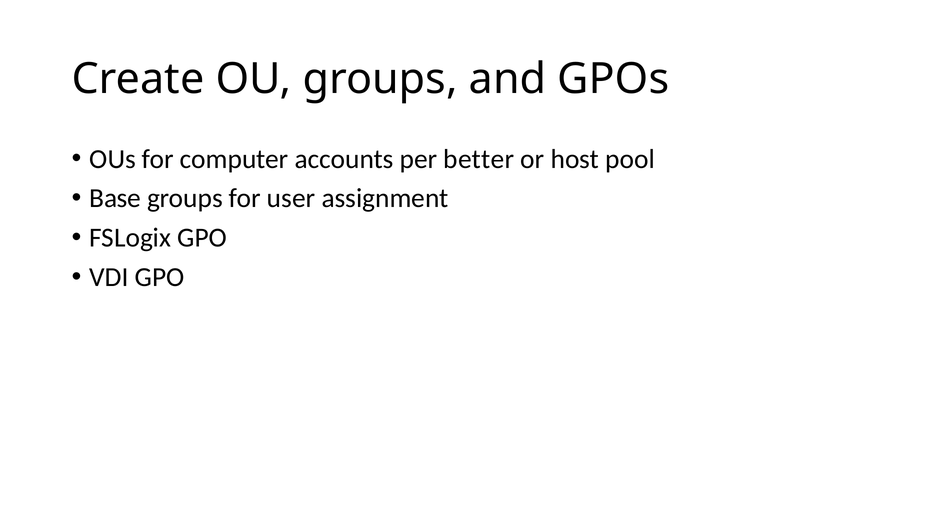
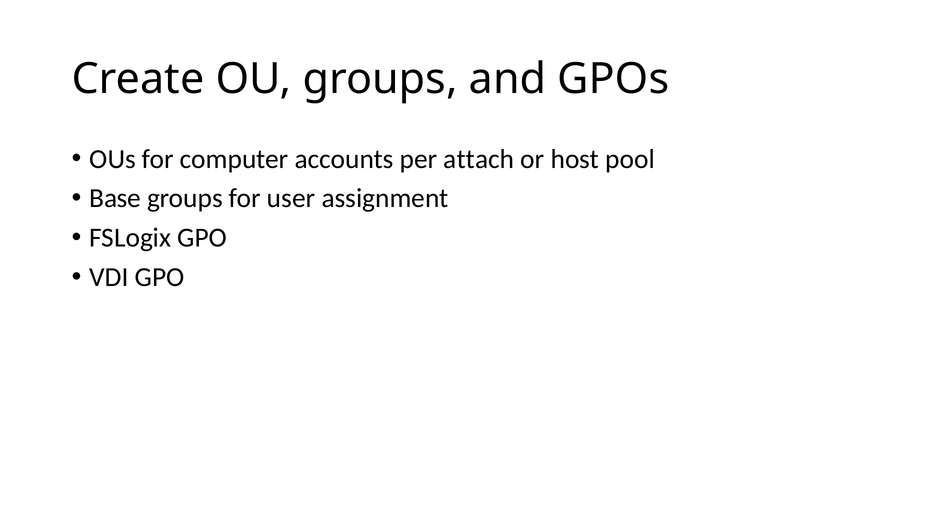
better: better -> attach
